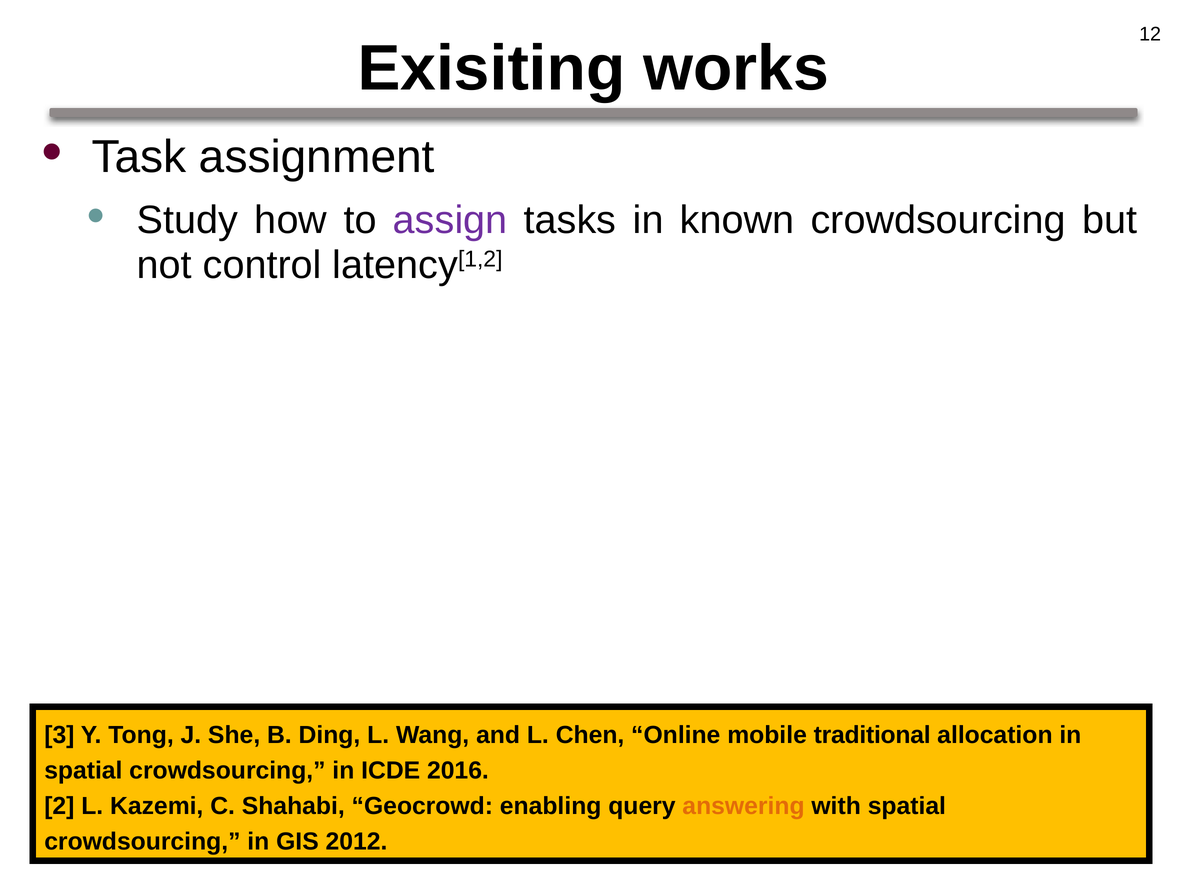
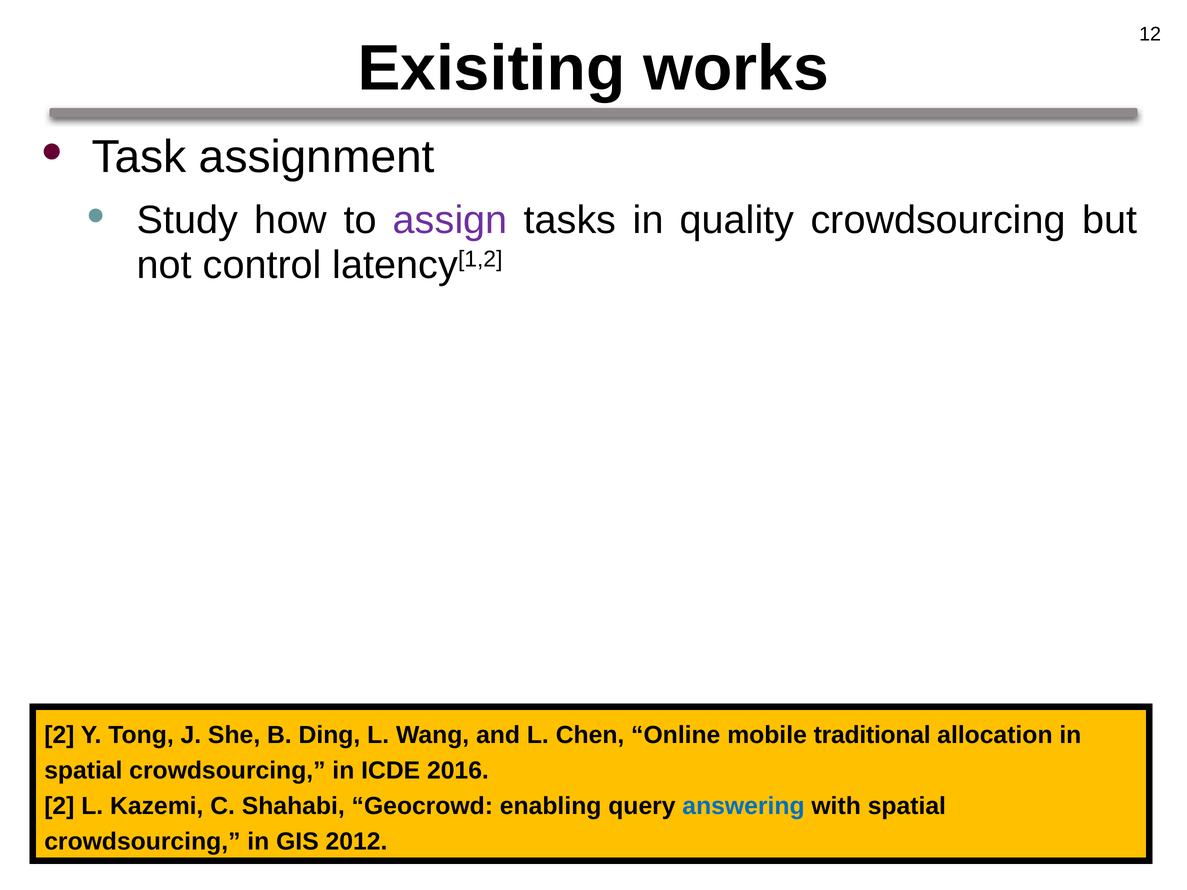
known: known -> quality
3 at (59, 735): 3 -> 2
answering colour: orange -> blue
